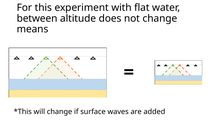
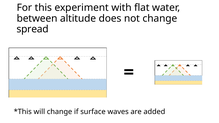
means: means -> spread
